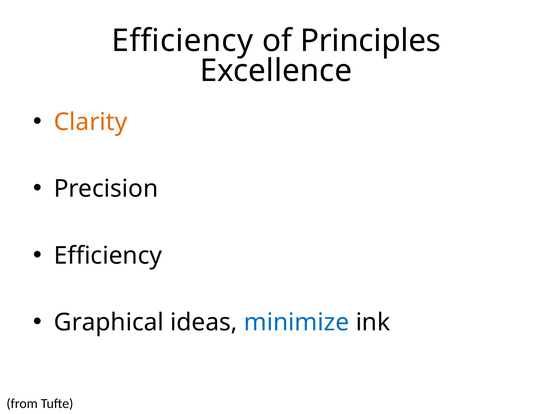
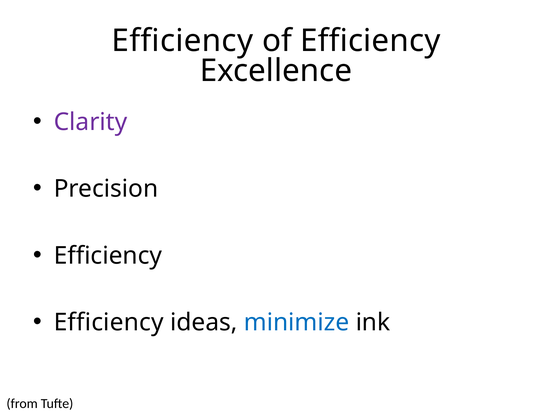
of Principles: Principles -> Efficiency
Clarity colour: orange -> purple
Graphical at (109, 322): Graphical -> Efficiency
